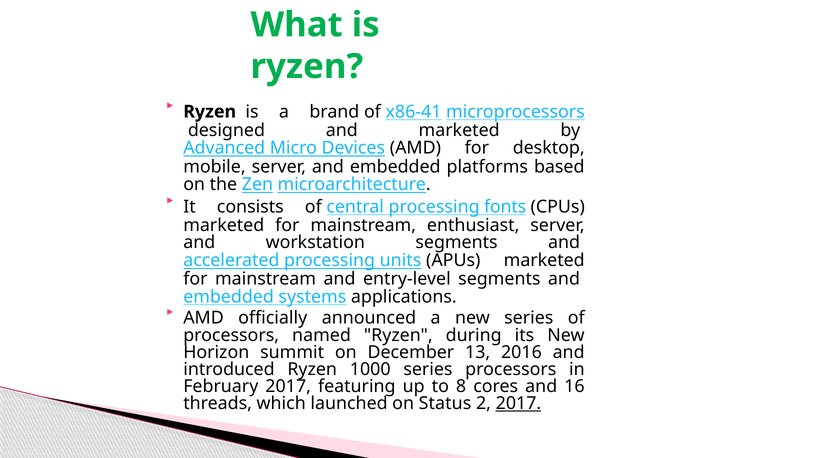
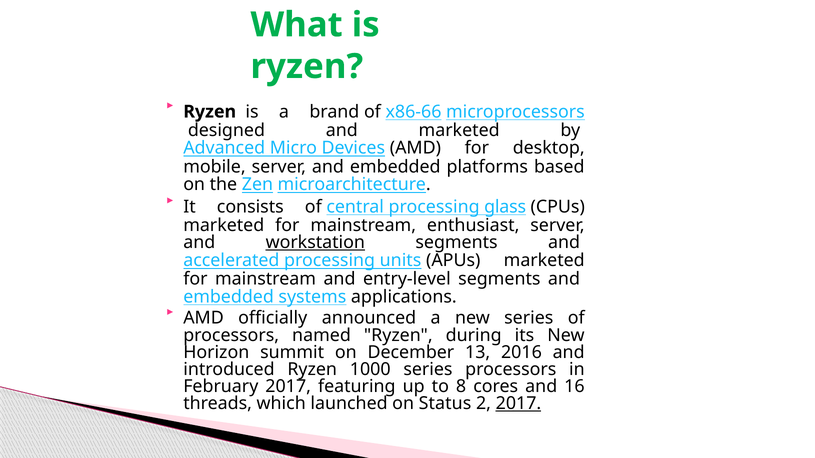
x86-41: x86-41 -> x86-66
fonts: fonts -> glass
workstation underline: none -> present
